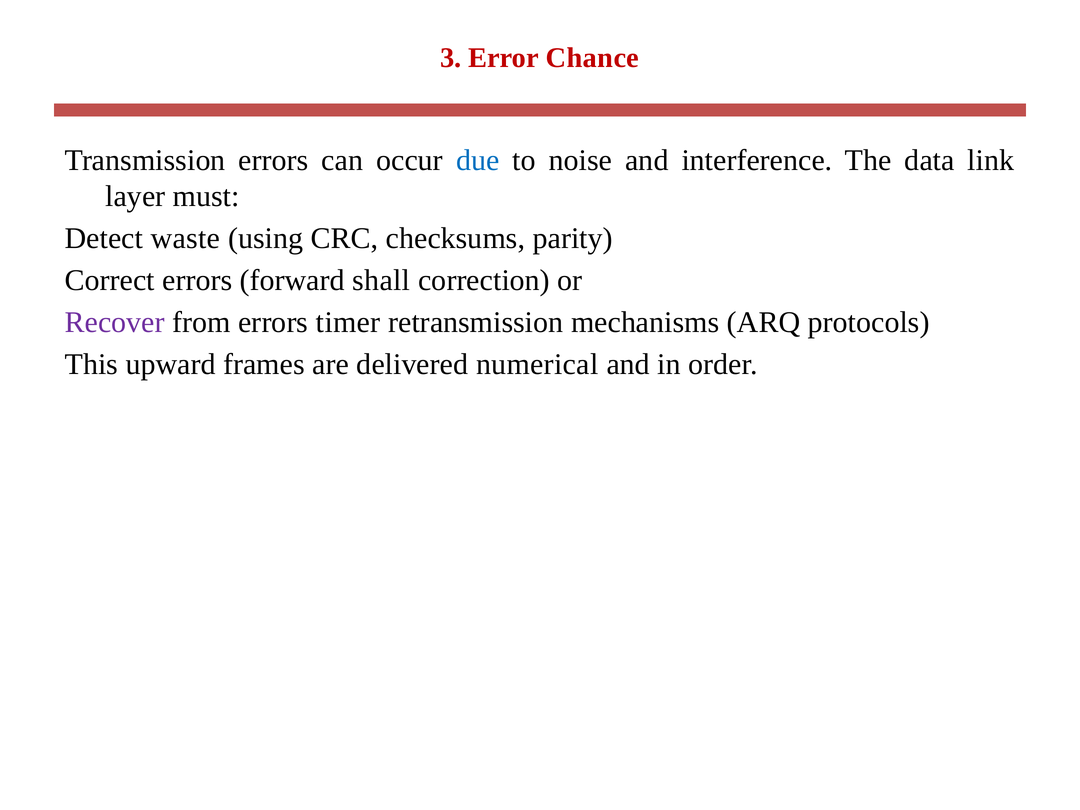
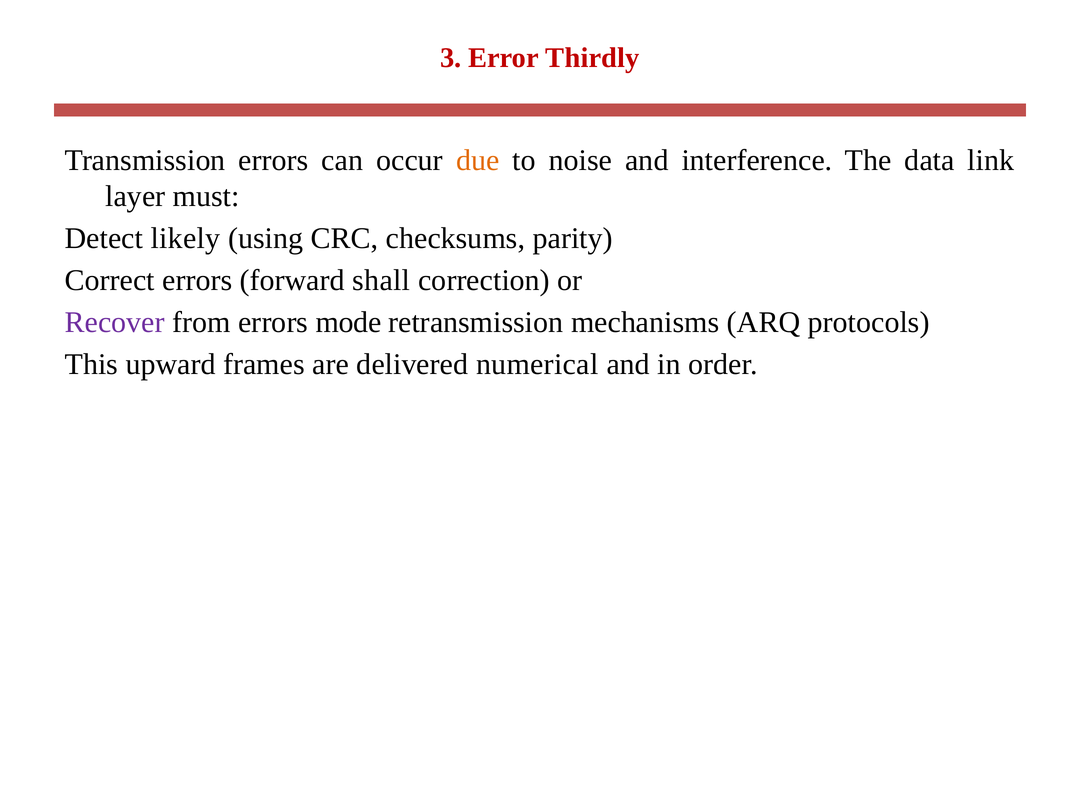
Chance: Chance -> Thirdly
due colour: blue -> orange
waste: waste -> likely
timer: timer -> mode
